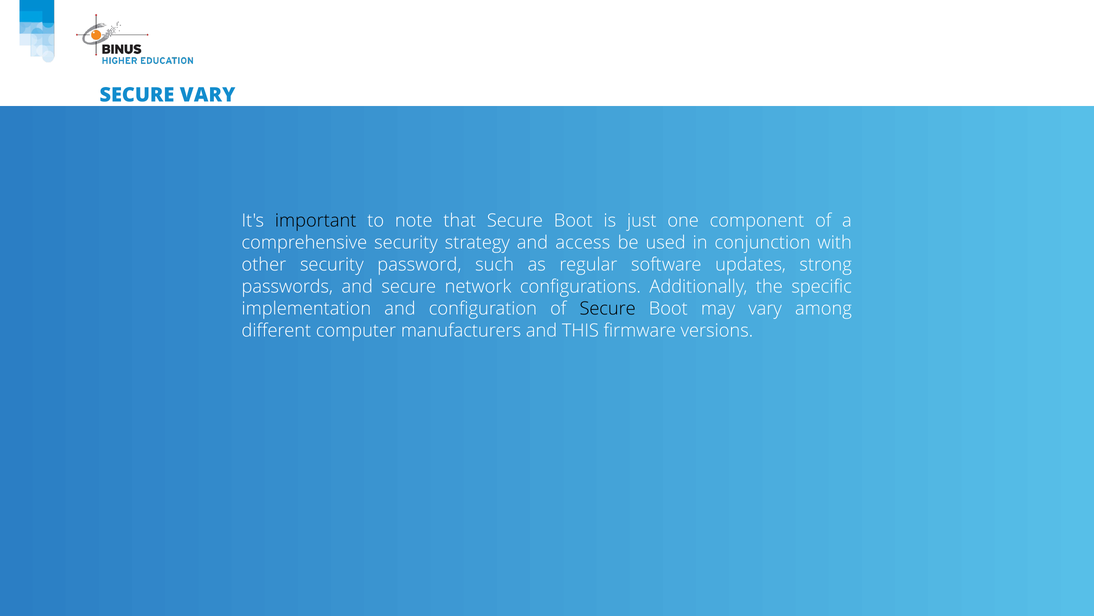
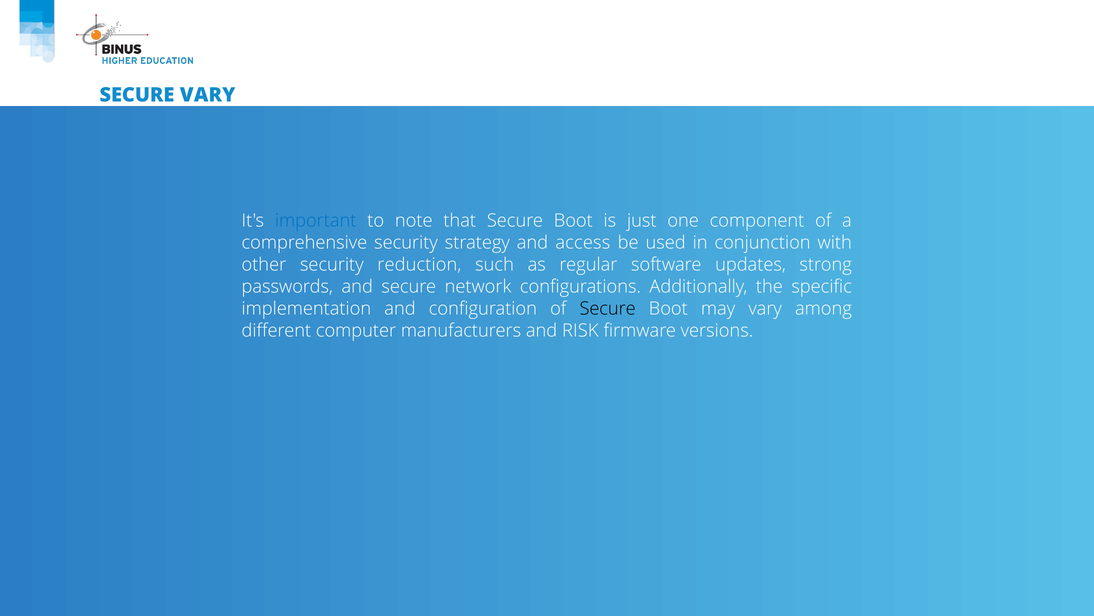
important colour: black -> blue
password: password -> reduction
THIS: THIS -> RISK
